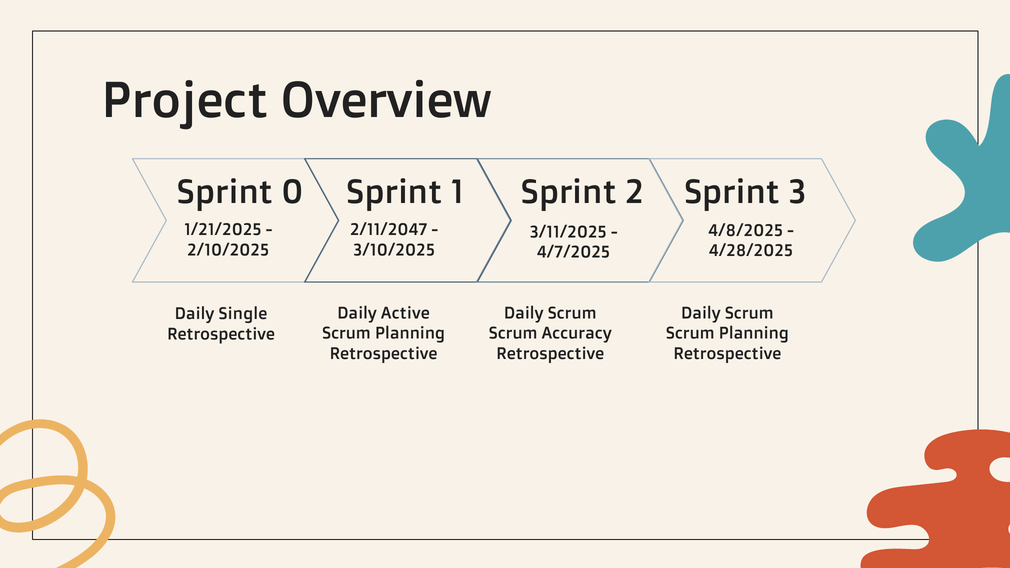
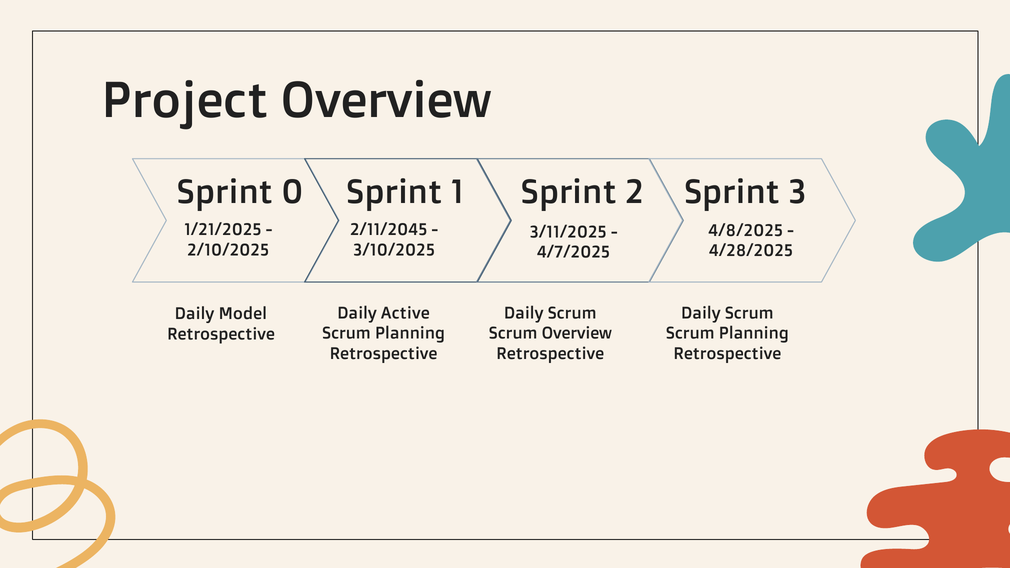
2/11/2047: 2/11/2047 -> 2/11/2045
Single: Single -> Model
Scrum Accuracy: Accuracy -> Overview
